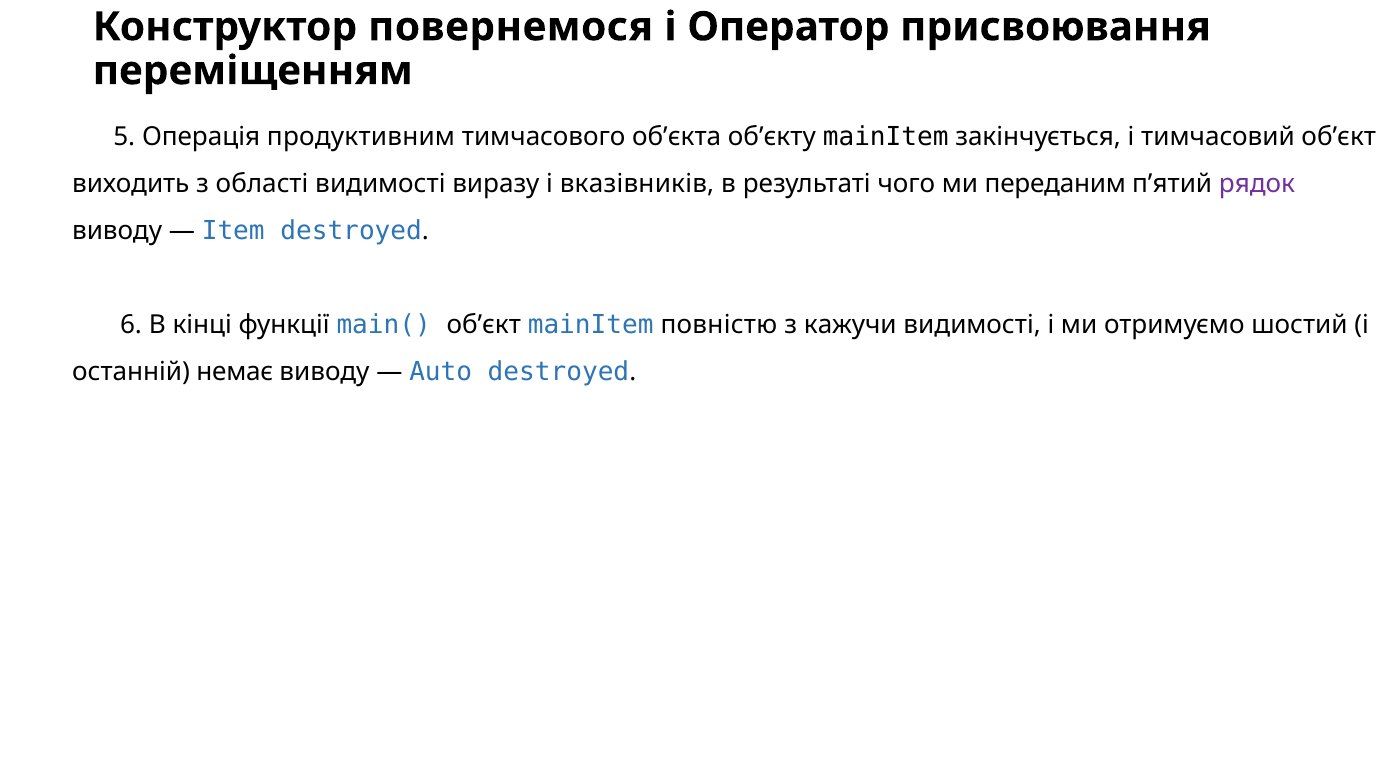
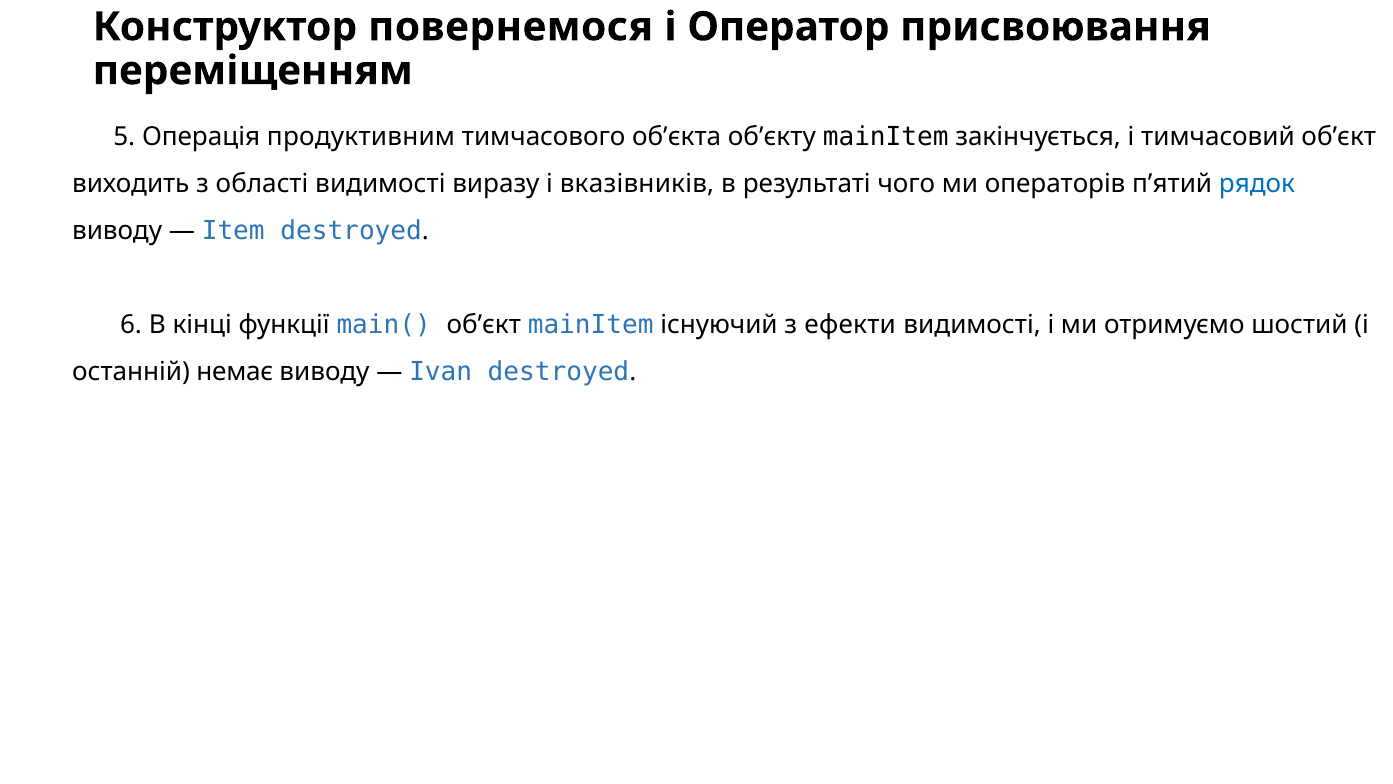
переданим: переданим -> операторів
рядок colour: purple -> blue
повністю: повністю -> існуючий
кажучи: кажучи -> ефекти
Auto: Auto -> Ivan
